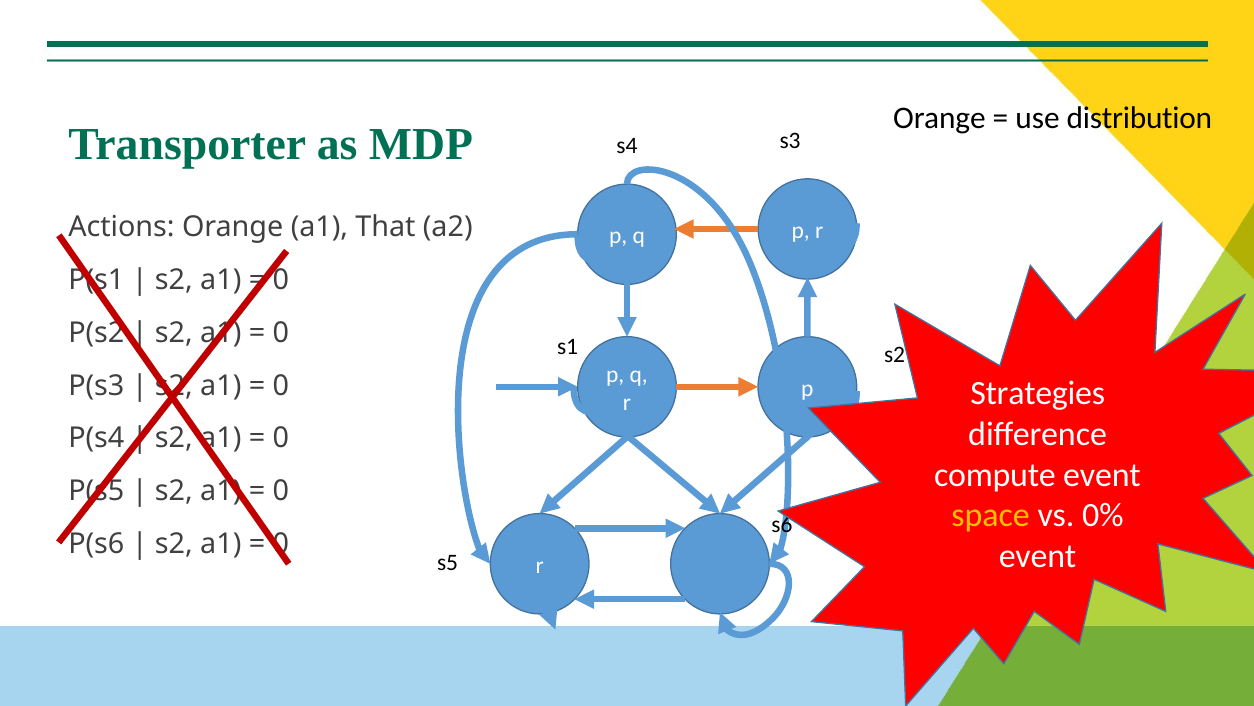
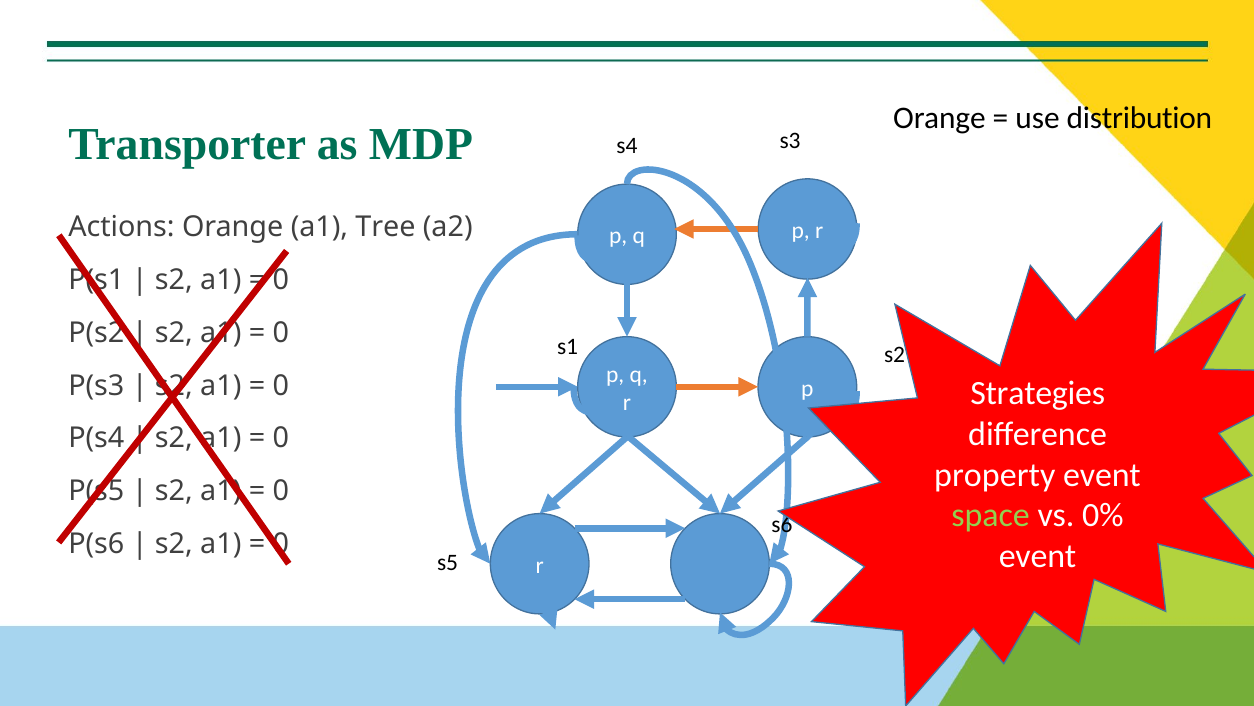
That: That -> Tree
compute: compute -> property
space colour: yellow -> light green
